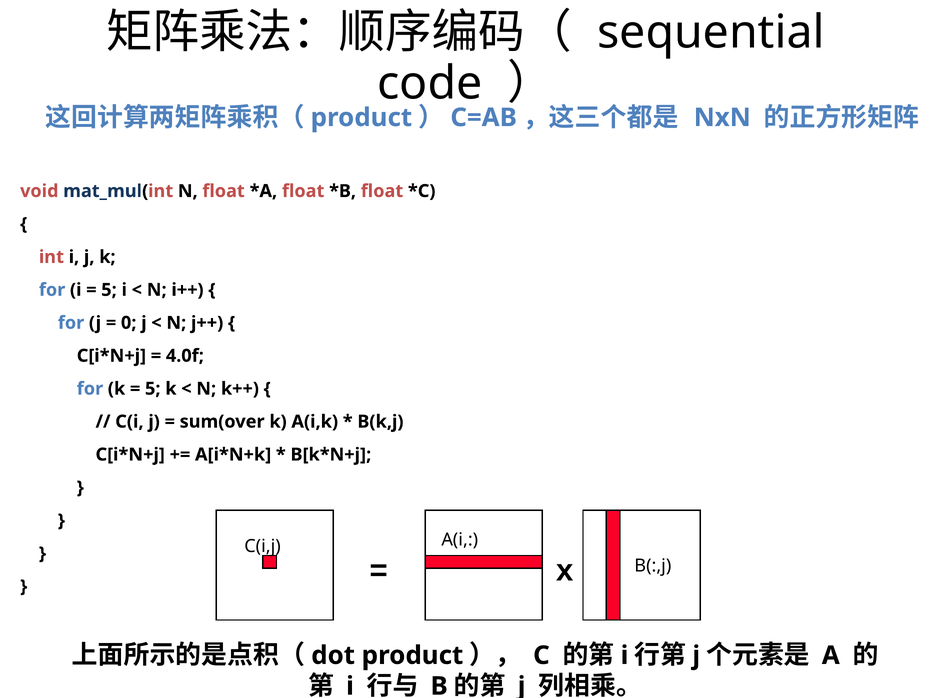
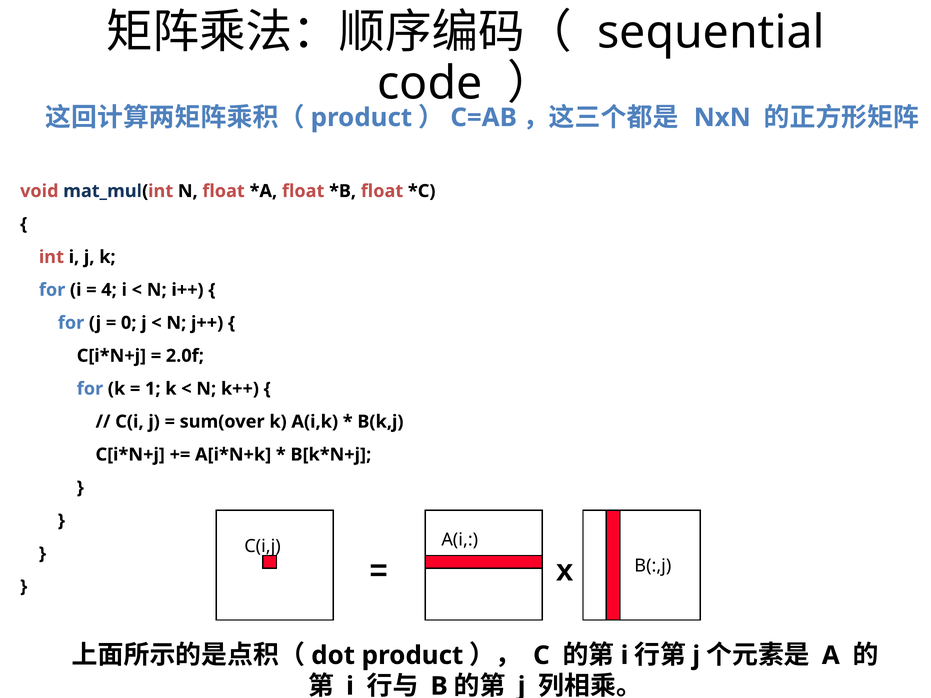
5 at (109, 290): 5 -> 4
4.0f: 4.0f -> 2.0f
5 at (153, 389): 5 -> 1
